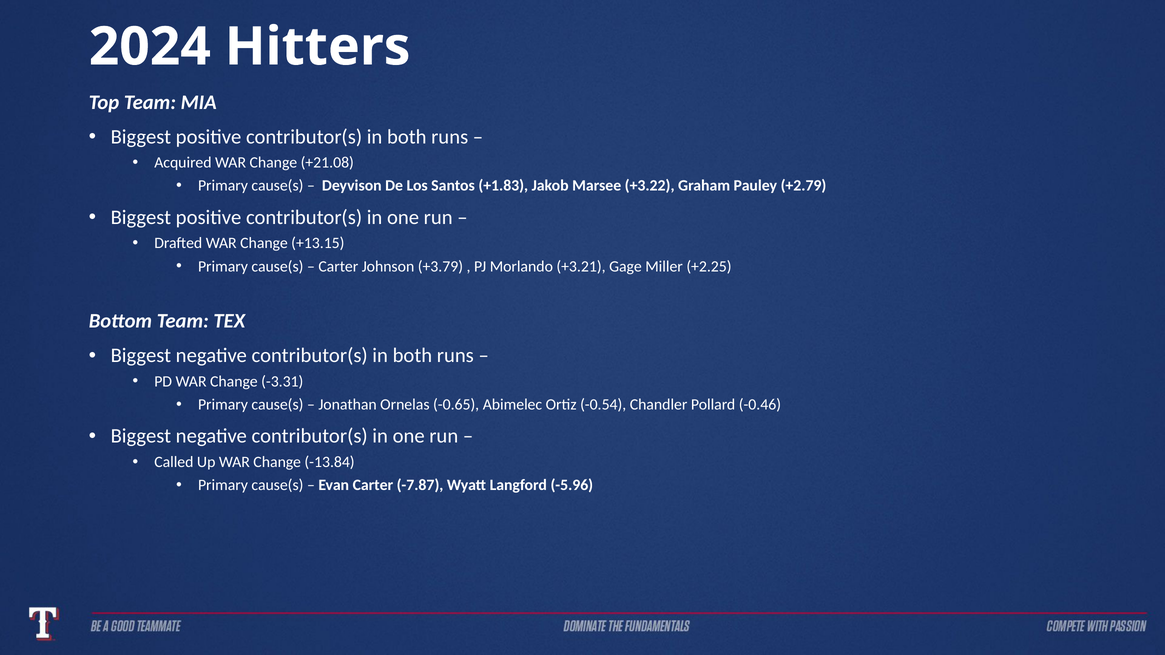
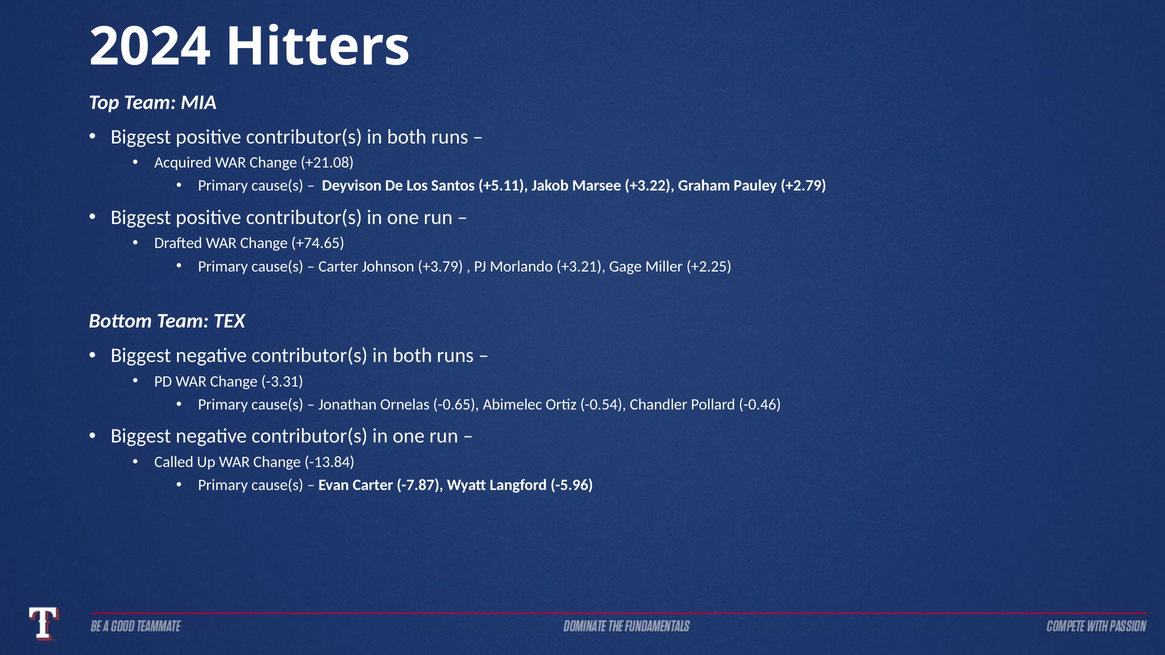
+1.83: +1.83 -> +5.11
+13.15: +13.15 -> +74.65
